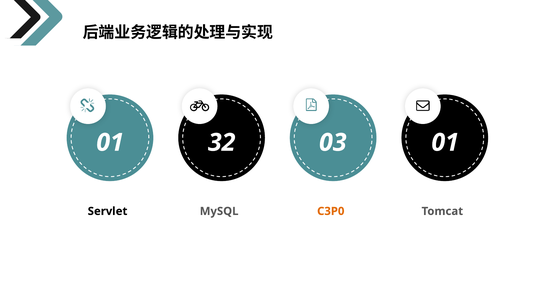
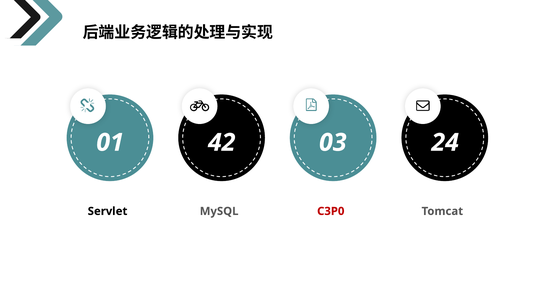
32: 32 -> 42
03 01: 01 -> 24
C3P0 colour: orange -> red
